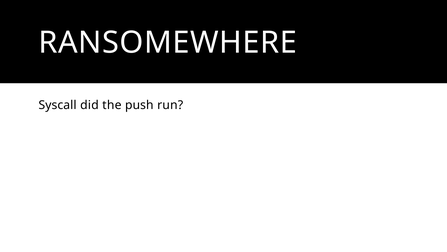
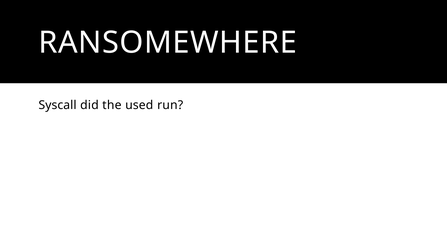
push: push -> used
